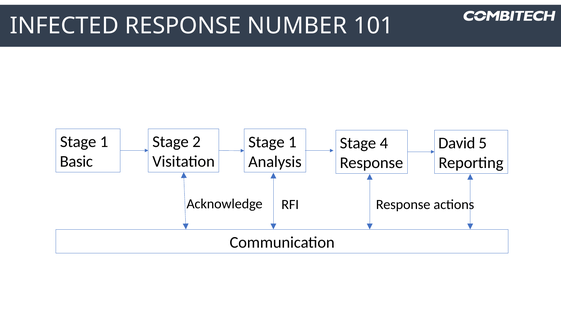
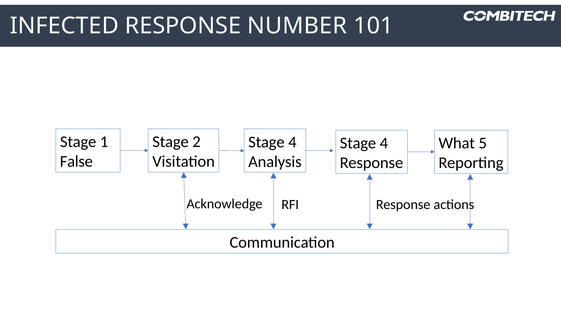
1 at (292, 142): 1 -> 4
David: David -> What
Basic: Basic -> False
